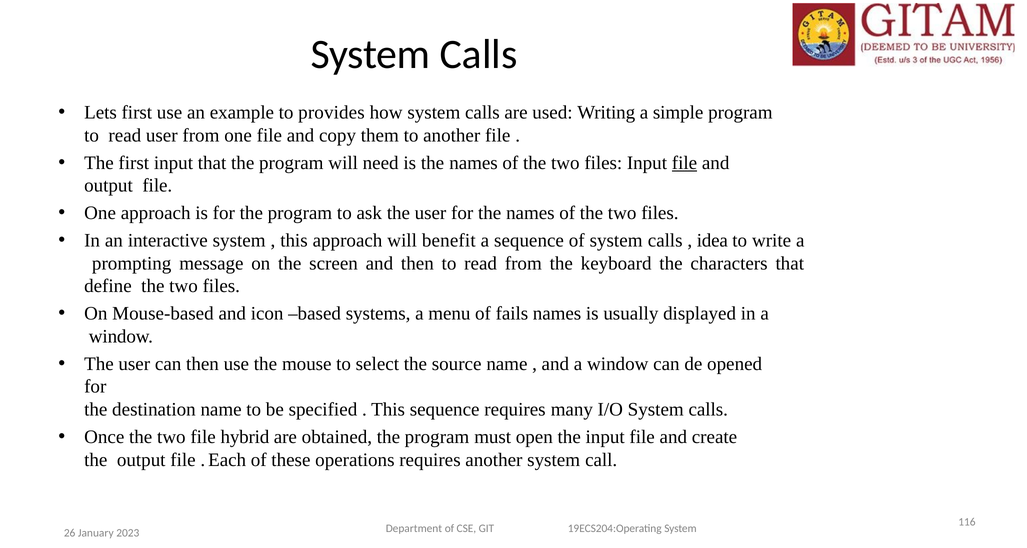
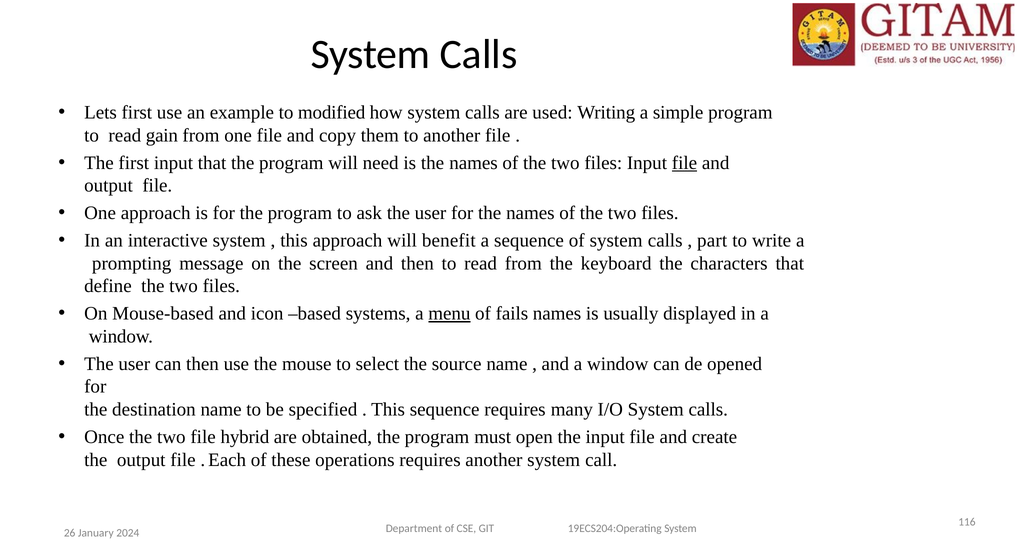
provides: provides -> modified
read user: user -> gain
idea: idea -> part
menu underline: none -> present
2023: 2023 -> 2024
